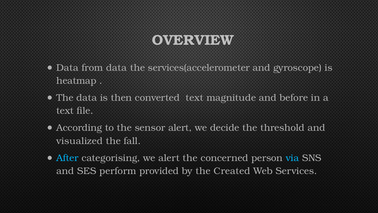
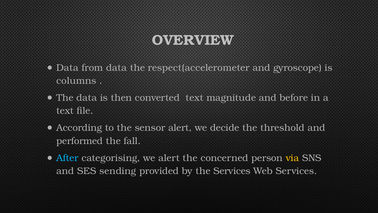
services(accelerometer: services(accelerometer -> respect(accelerometer
heatmap: heatmap -> columns
visualized: visualized -> performed
via colour: light blue -> yellow
perform: perform -> sending
the Created: Created -> Services
